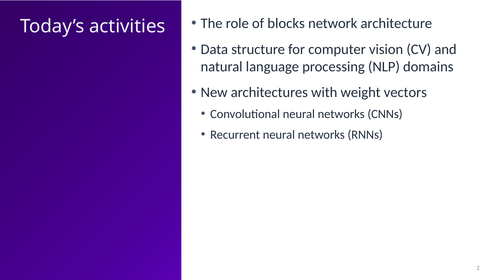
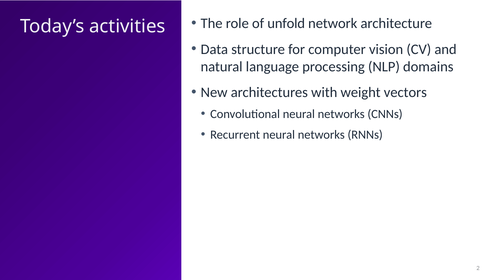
blocks: blocks -> unfold
